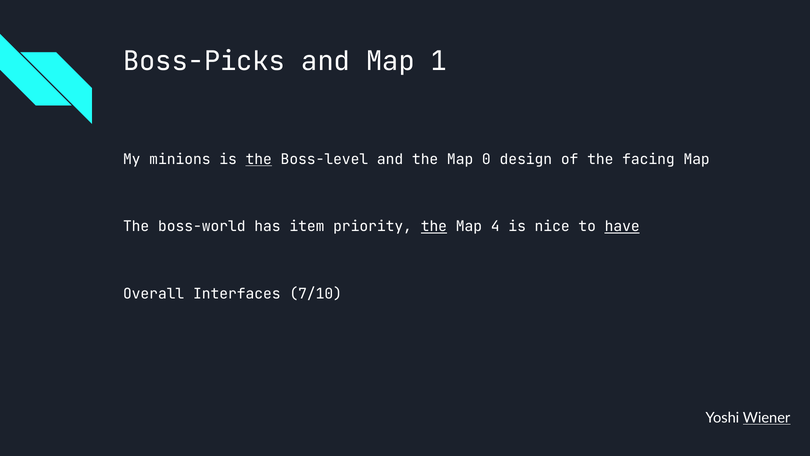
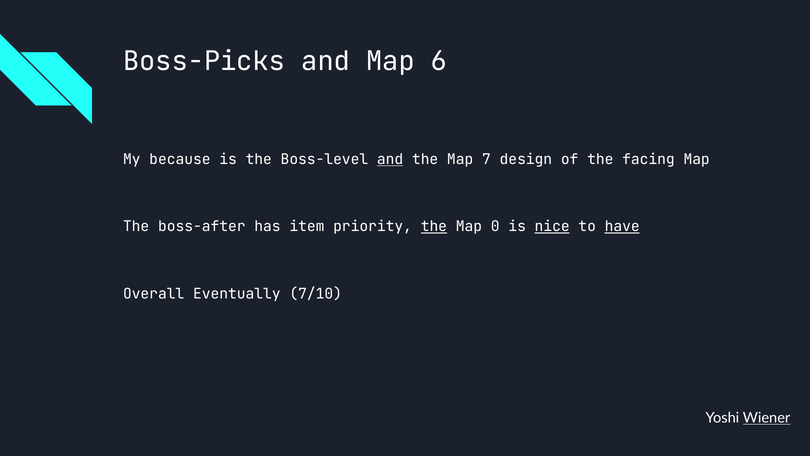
1: 1 -> 6
minions: minions -> because
the at (259, 159) underline: present -> none
and at (390, 159) underline: none -> present
0: 0 -> 7
boss-world: boss-world -> boss-after
4: 4 -> 0
nice underline: none -> present
Interfaces: Interfaces -> Eventually
